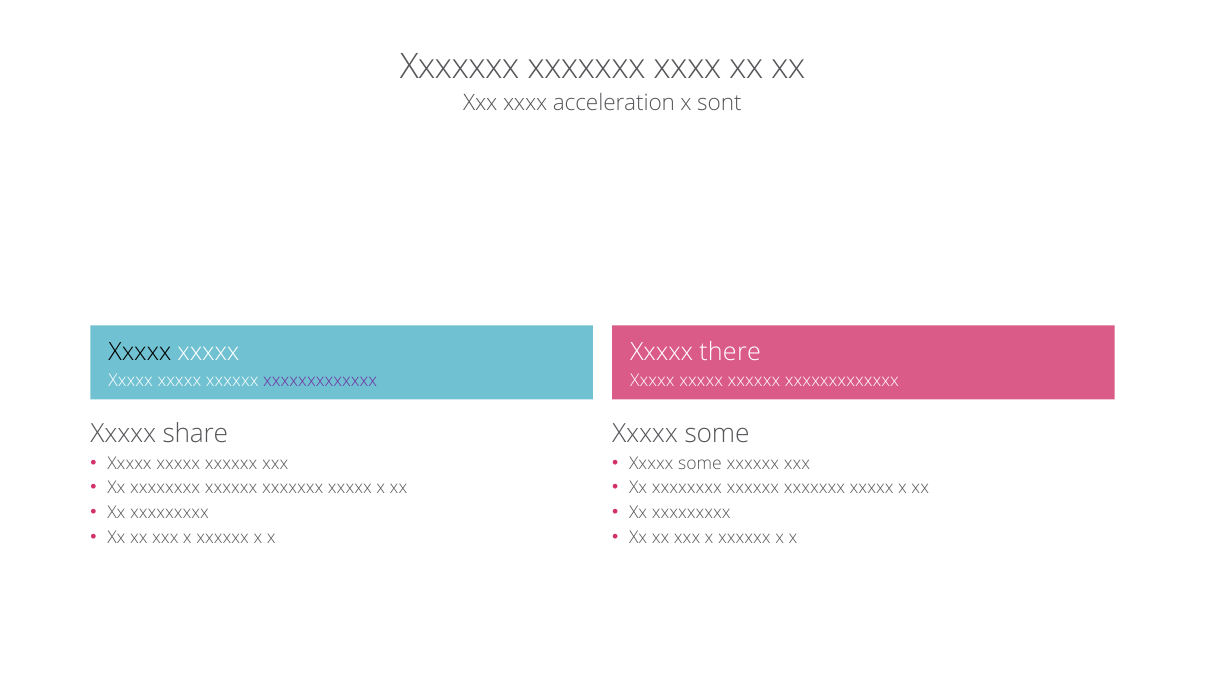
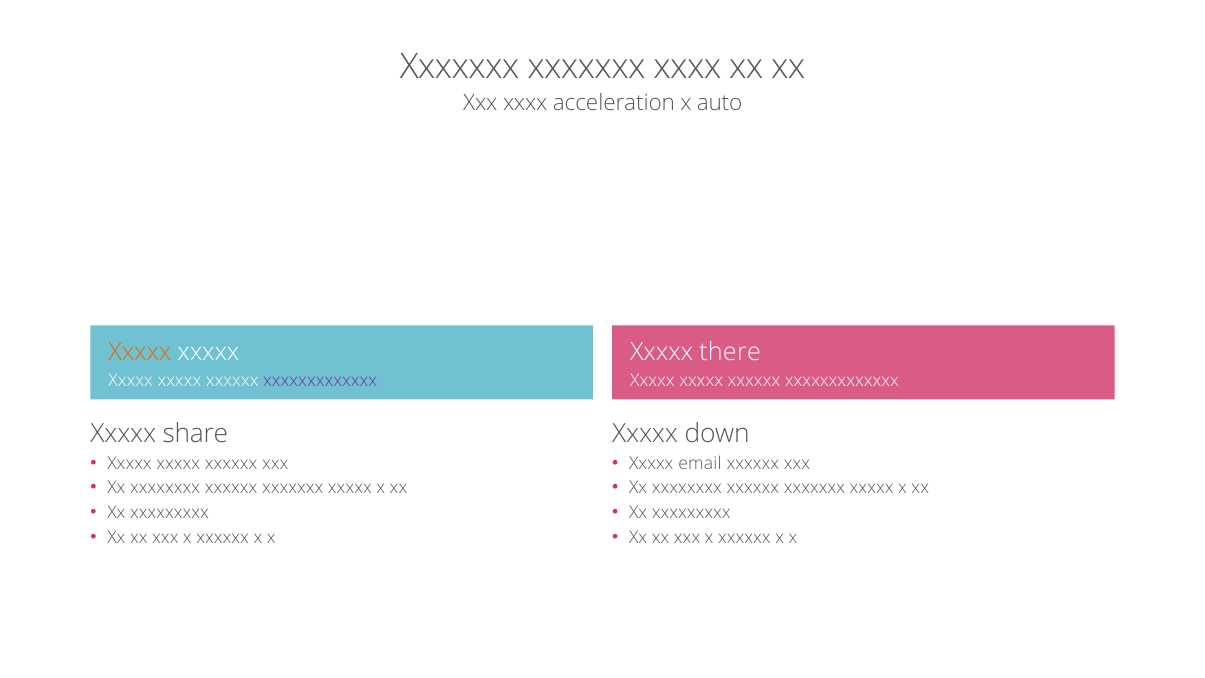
sont: sont -> auto
Xxxxx at (140, 352) colour: black -> orange
some at (717, 434): some -> down
some at (700, 463): some -> email
